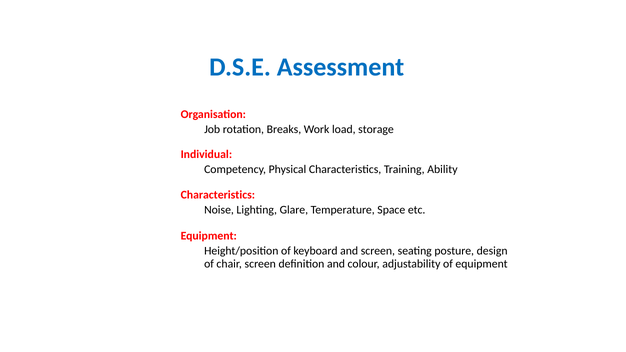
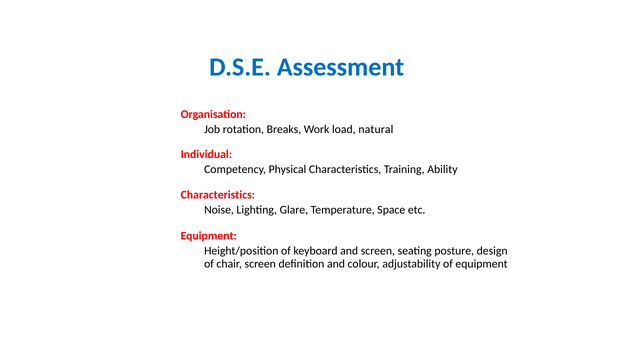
storage: storage -> natural
